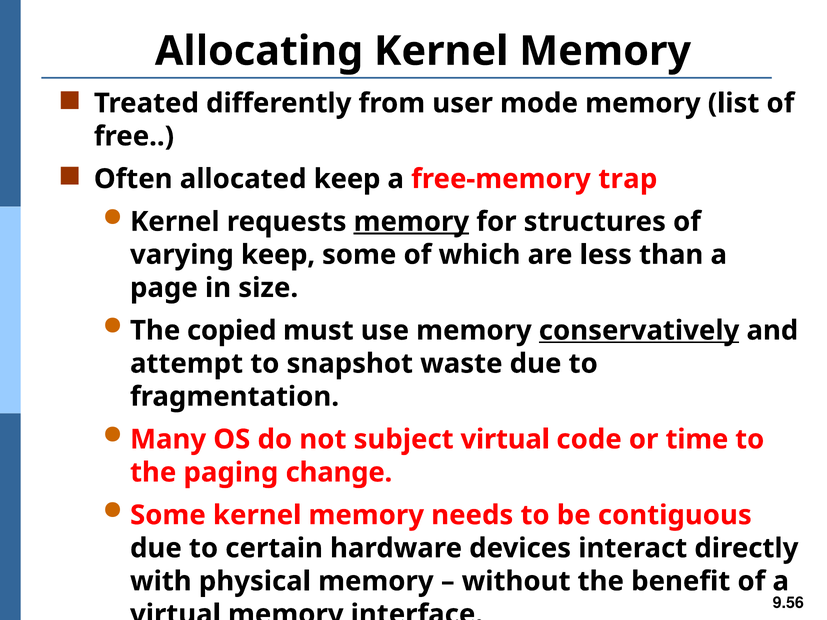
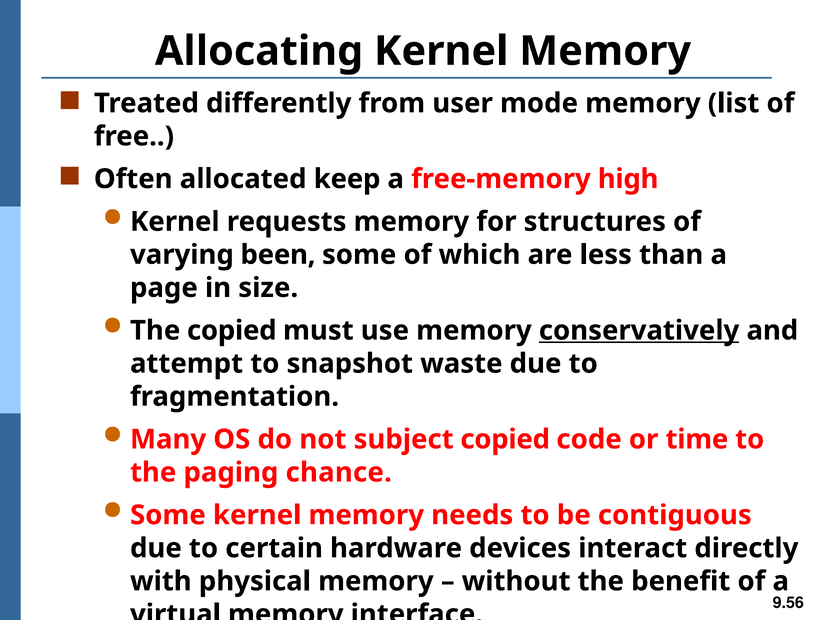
trap: trap -> high
memory at (411, 222) underline: present -> none
varying keep: keep -> been
subject virtual: virtual -> copied
change: change -> chance
